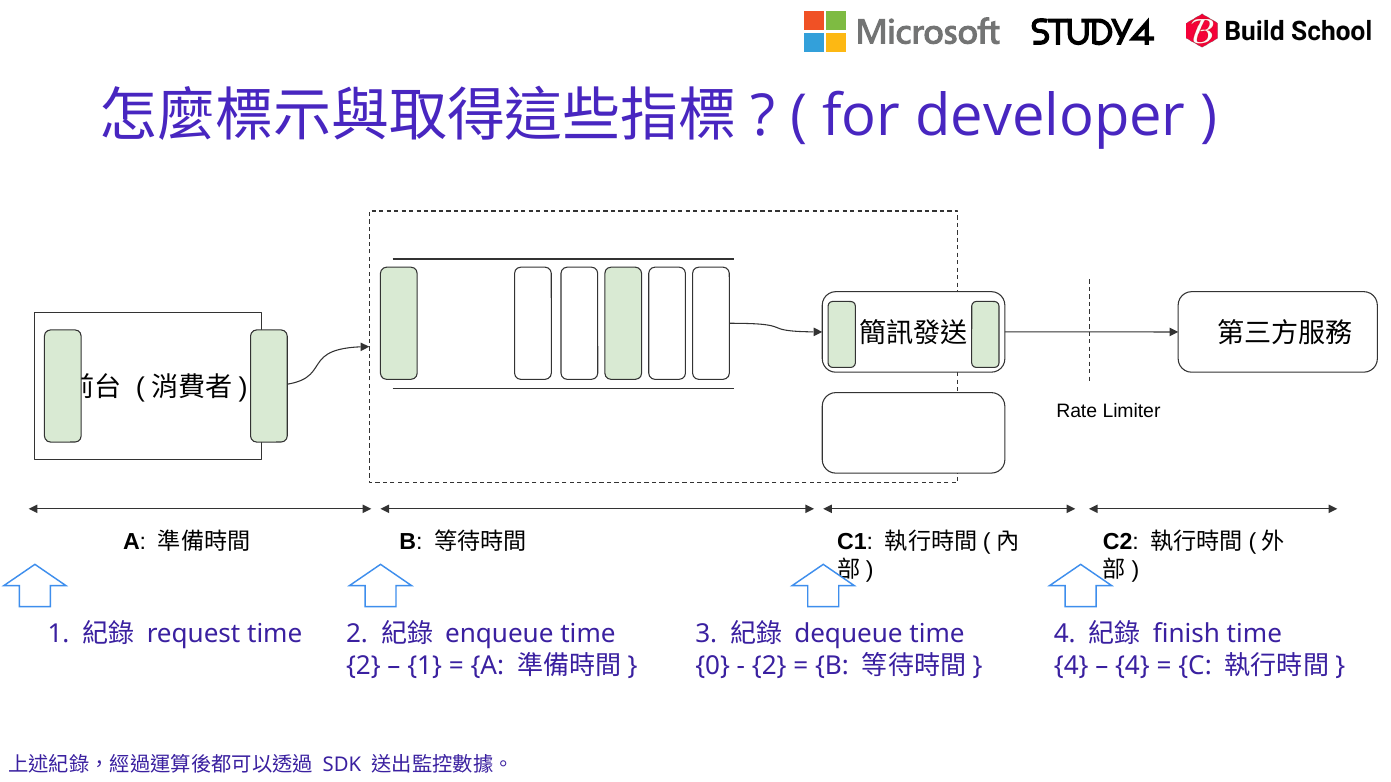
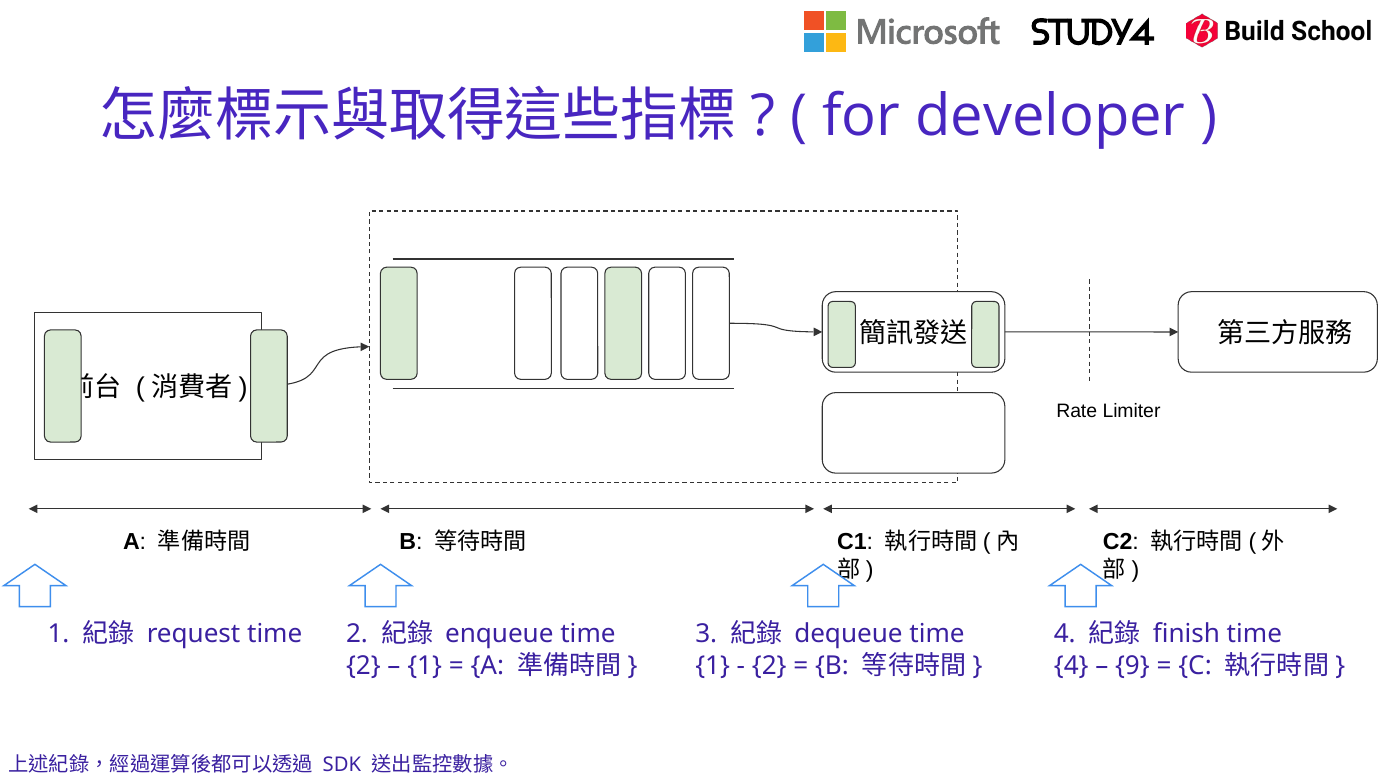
0 at (713, 666): 0 -> 1
4 at (1132, 666): 4 -> 9
